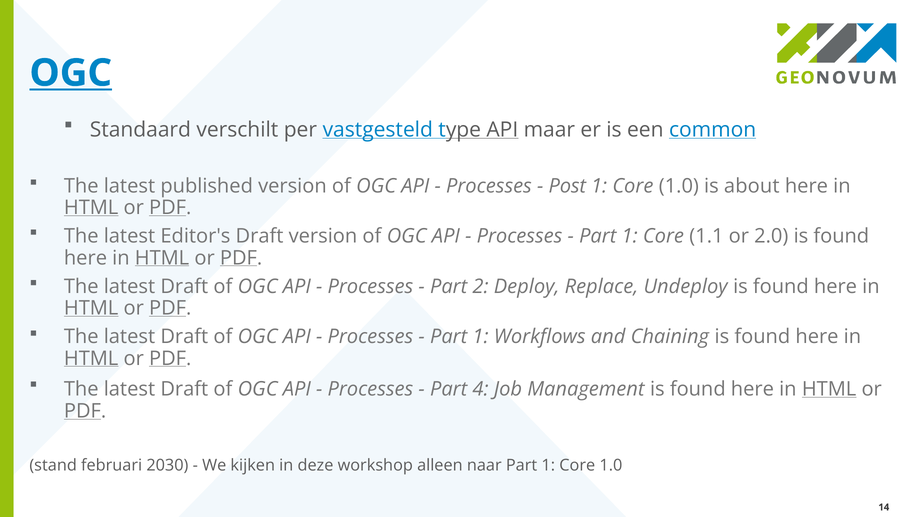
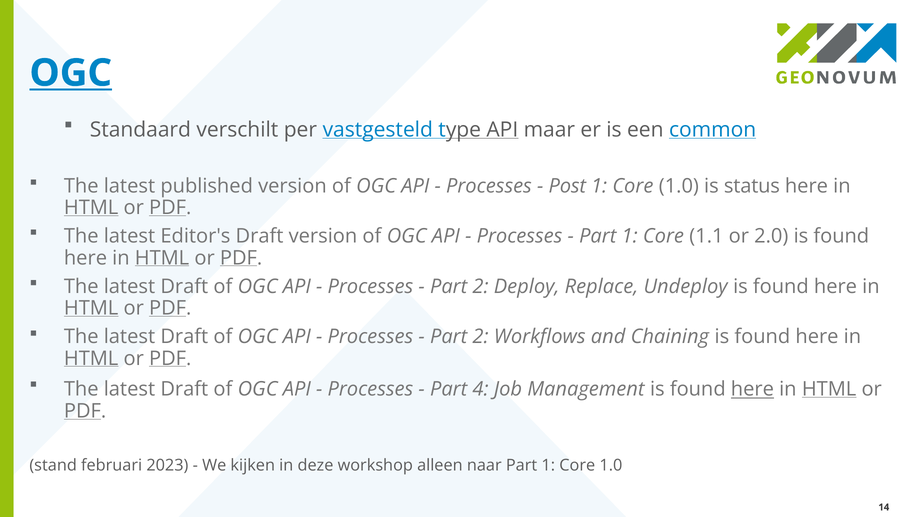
about: about -> status
1 at (481, 337): 1 -> 2
here at (752, 389) underline: none -> present
2030: 2030 -> 2023
